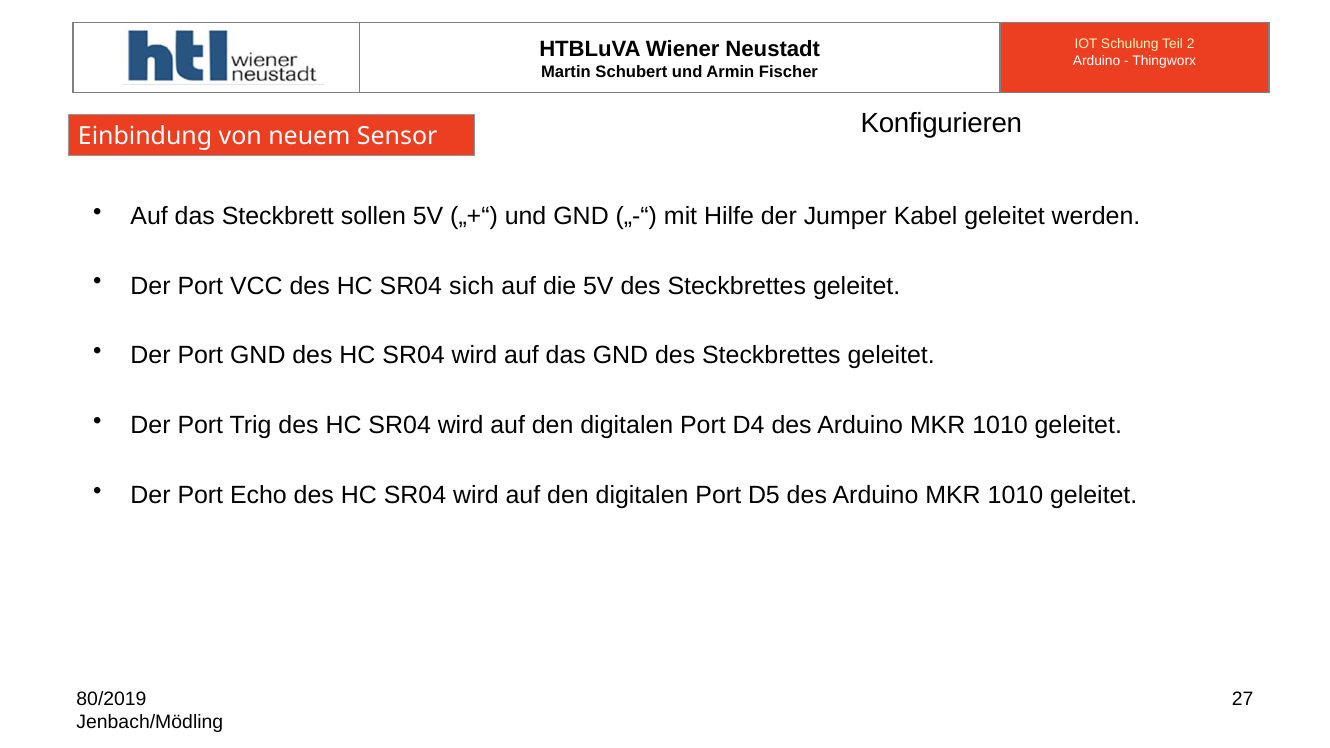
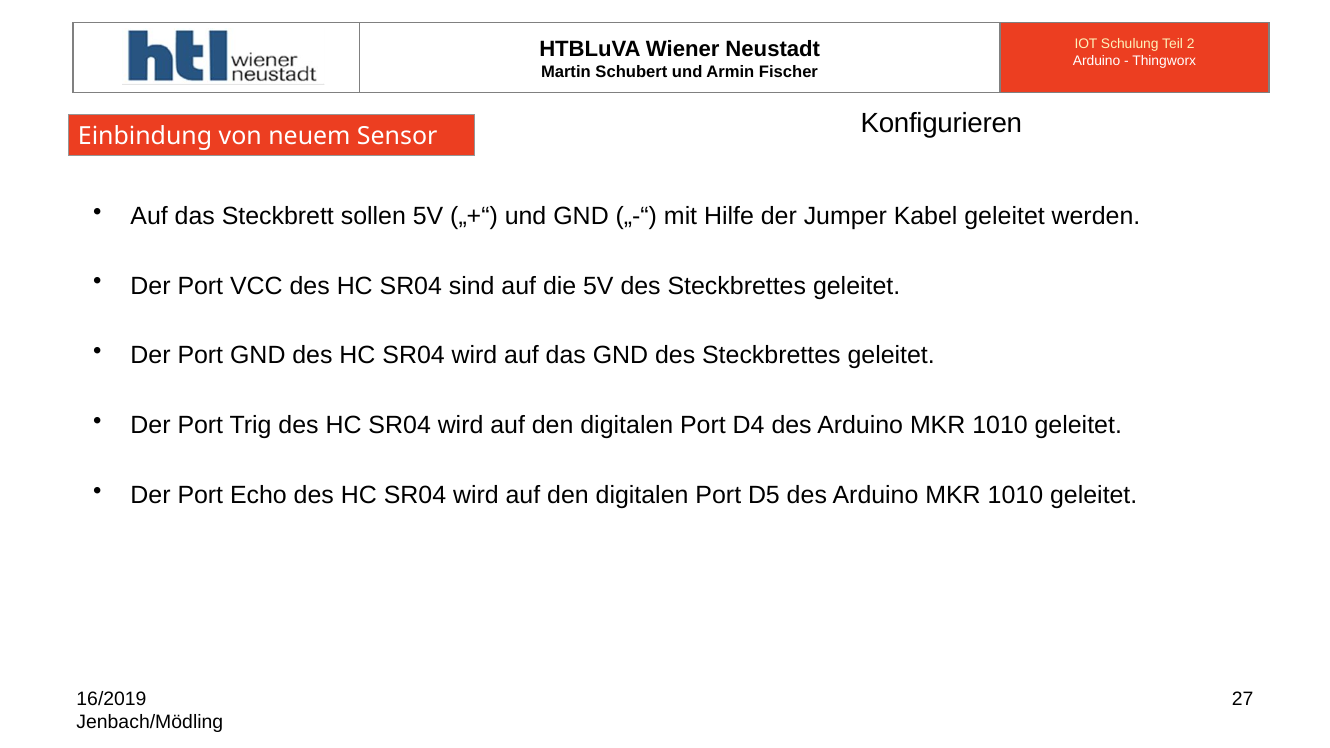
sich: sich -> sind
80/2019: 80/2019 -> 16/2019
